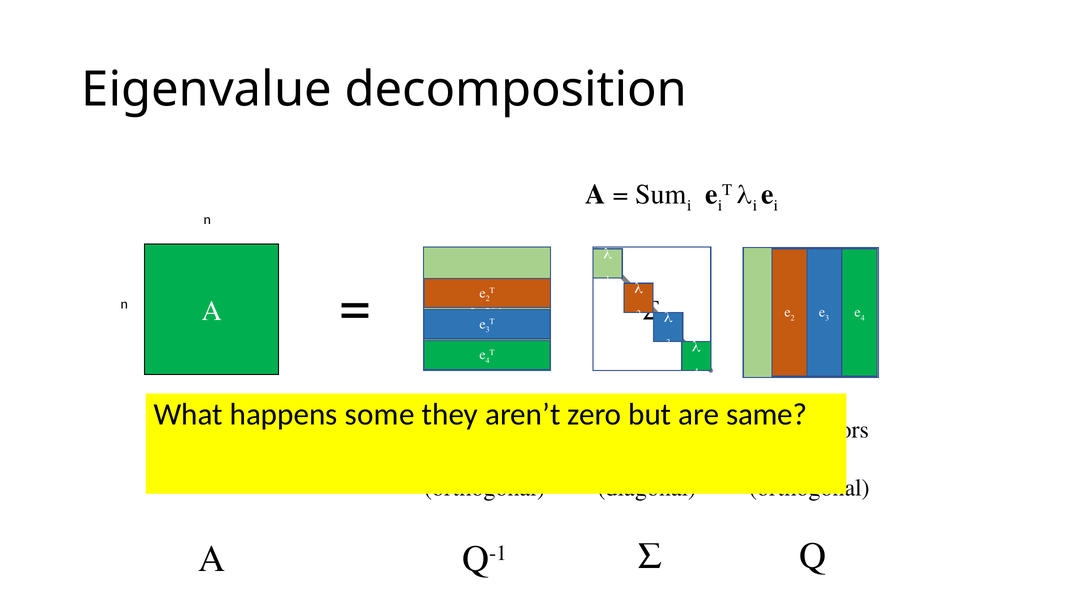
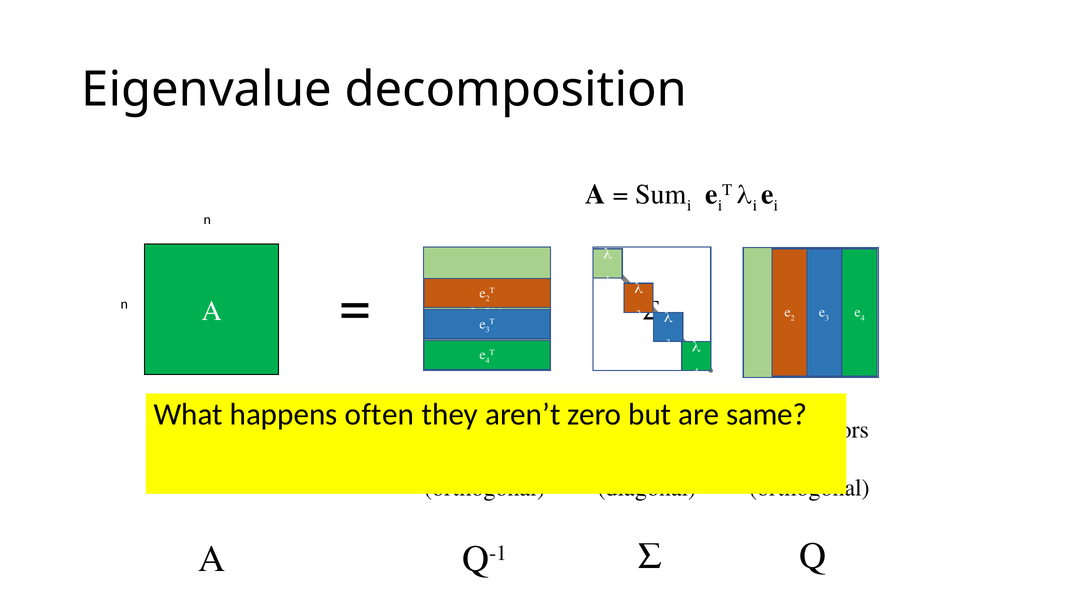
some: some -> often
